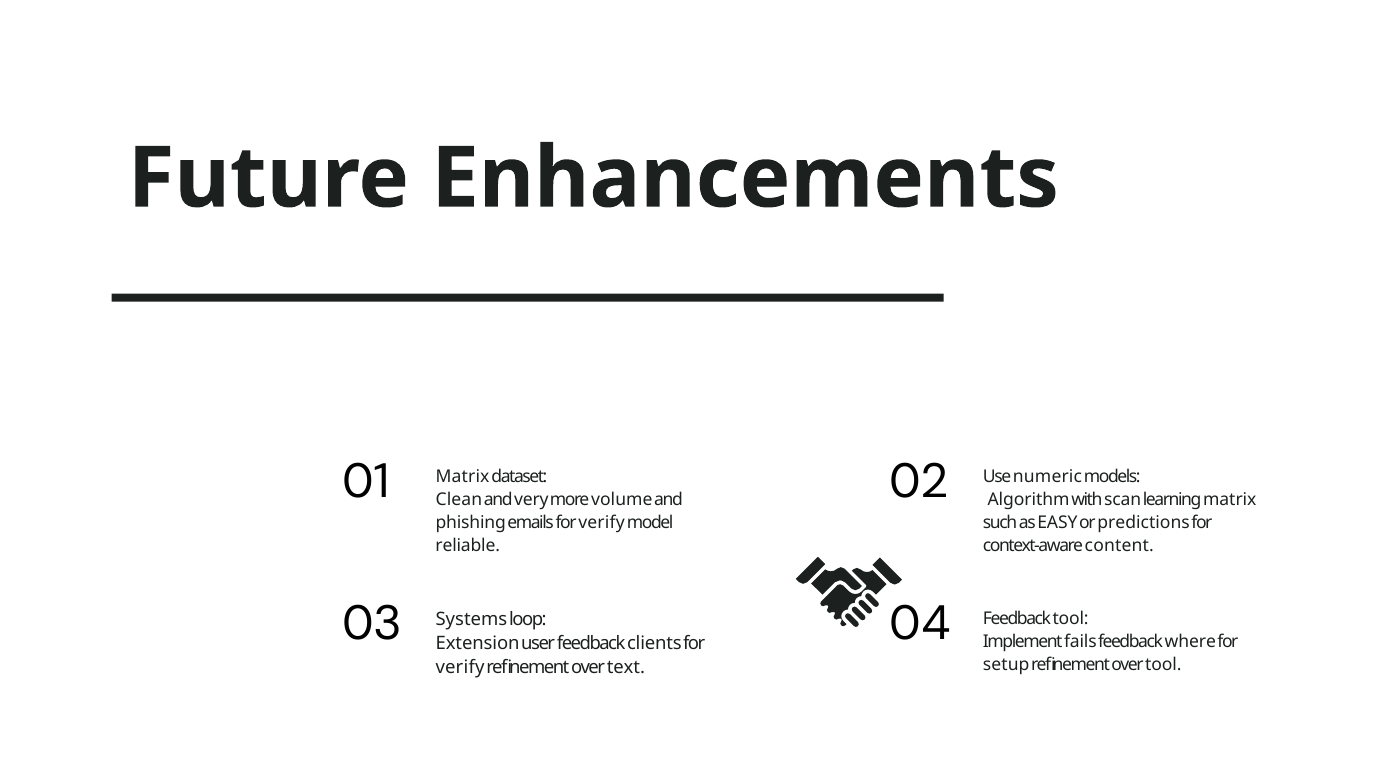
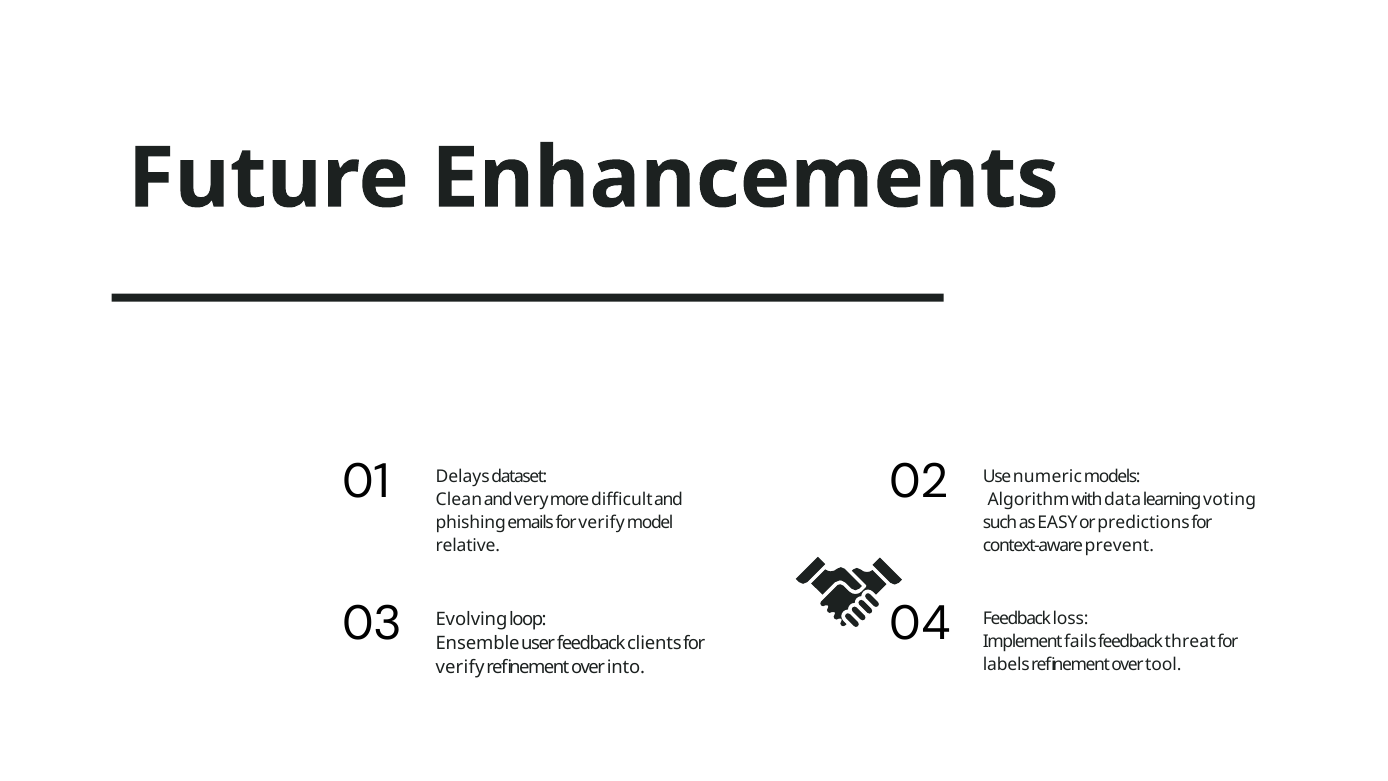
01 Matrix: Matrix -> Delays
volume: volume -> difficult
scan: scan -> data
learning matrix: matrix -> voting
reliable: reliable -> relative
content: content -> prevent
Systems: Systems -> Evolving
Feedback tool: tool -> loss
where: where -> threat
Extension: Extension -> Ensemble
setup: setup -> labels
text: text -> into
